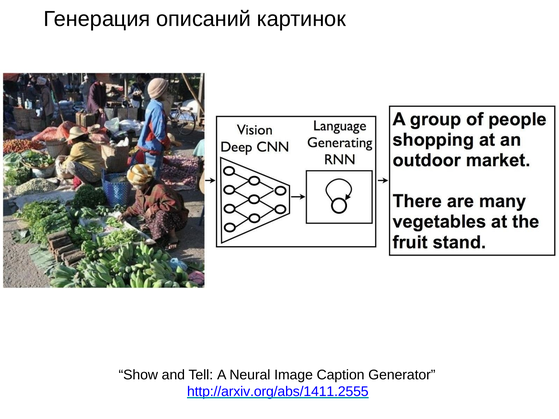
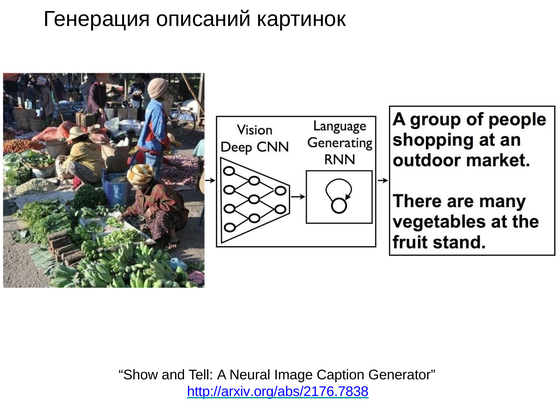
http://arxiv.org/abs/1411.2555: http://arxiv.org/abs/1411.2555 -> http://arxiv.org/abs/2176.7838
